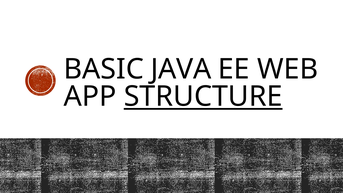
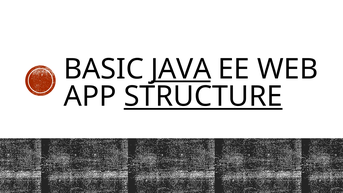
JAVA underline: none -> present
